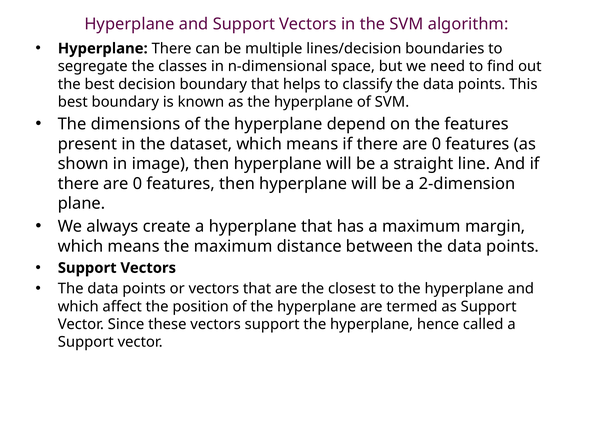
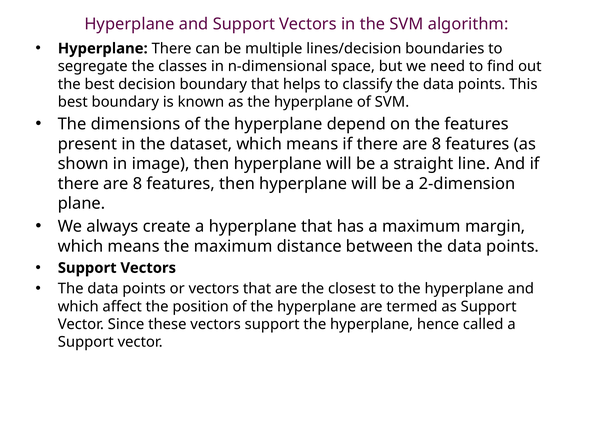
0 at (436, 144): 0 -> 8
0 at (137, 183): 0 -> 8
